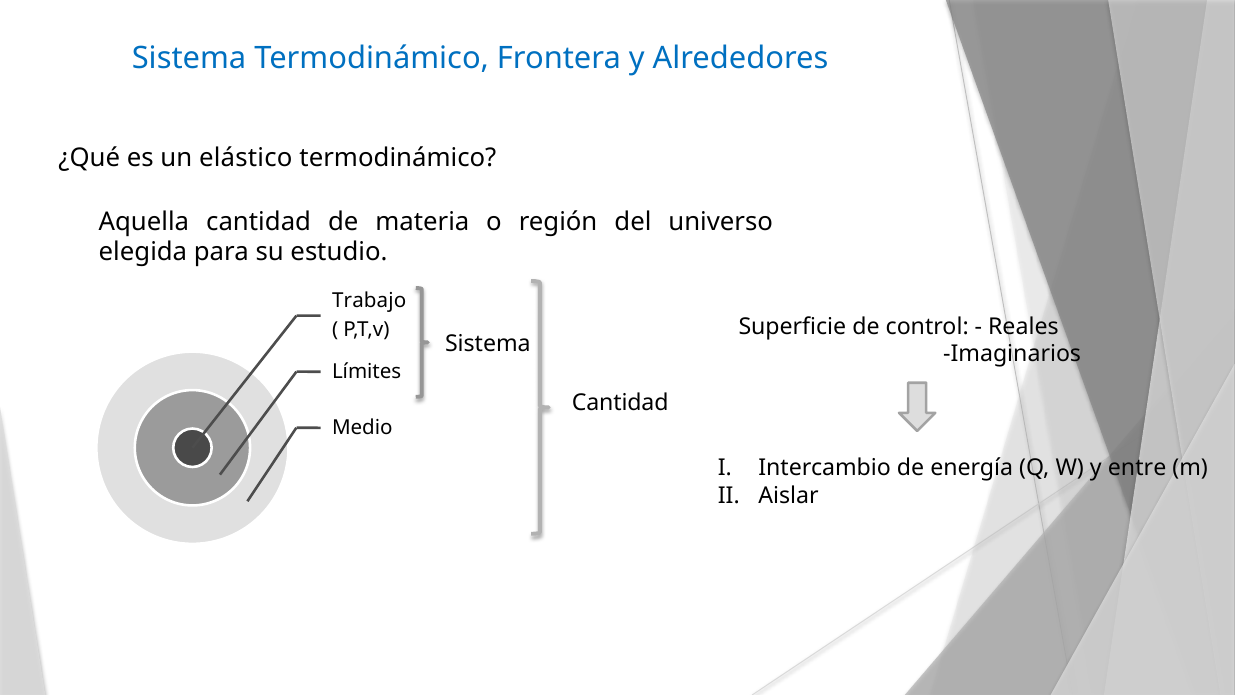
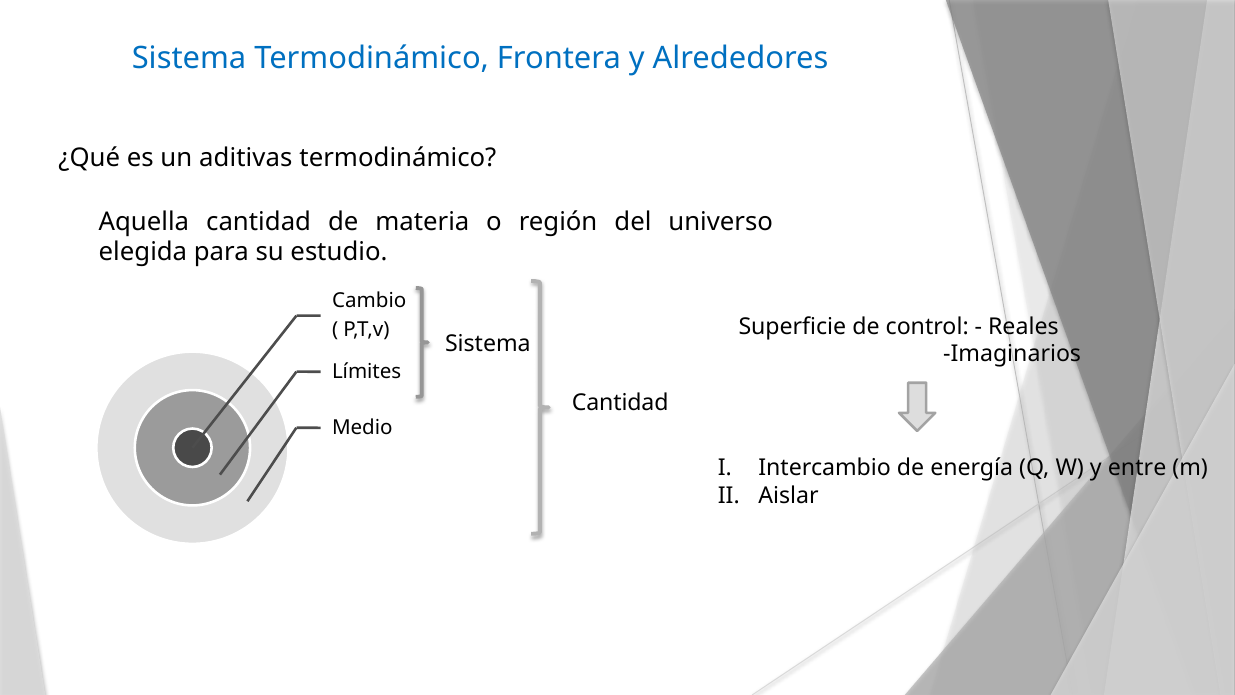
elástico: elástico -> aditivas
Trabajo: Trabajo -> Cambio
